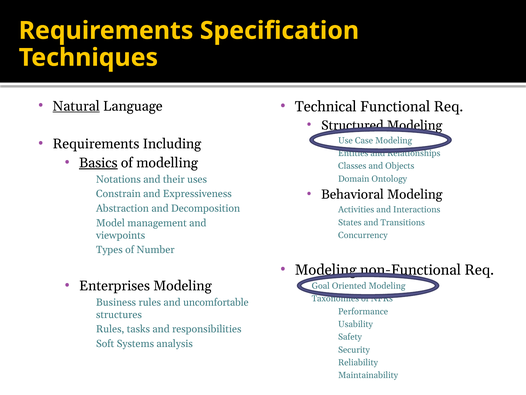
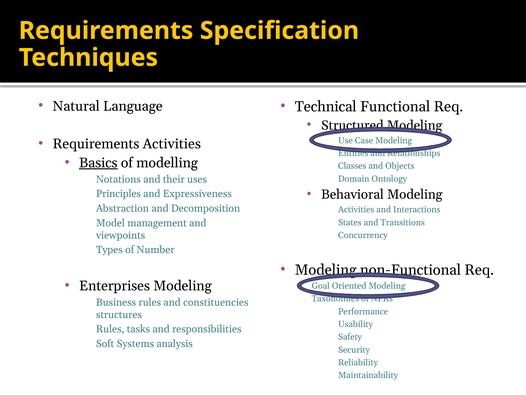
Natural underline: present -> none
Requirements Including: Including -> Activities
Constrain: Constrain -> Principles
uncomfortable: uncomfortable -> constituencies
